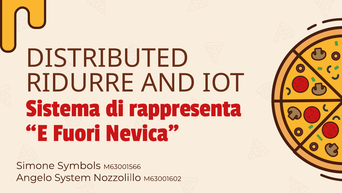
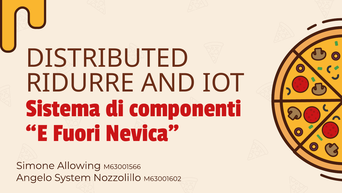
rappresenta: rappresenta -> componenti
Symbols: Symbols -> Allowing
